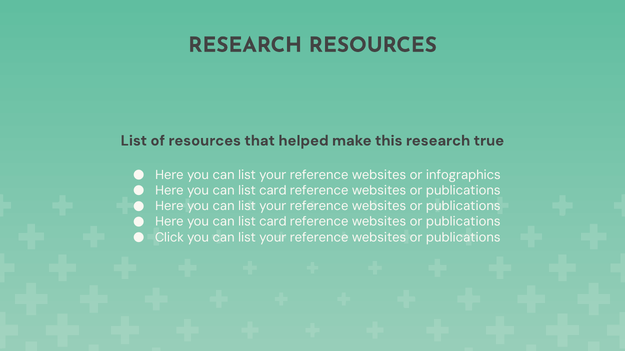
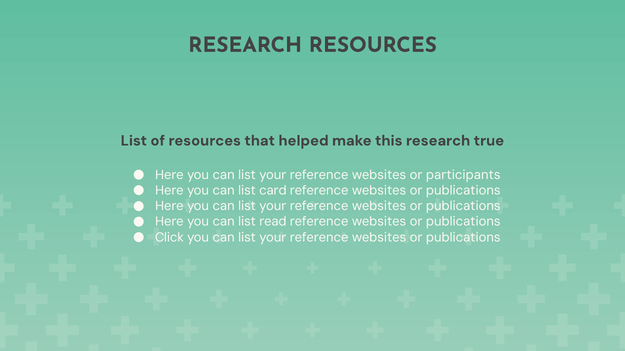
infographics: infographics -> participants
card at (273, 222): card -> read
